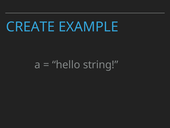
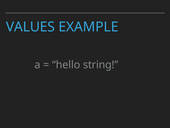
CREATE: CREATE -> VALUES
